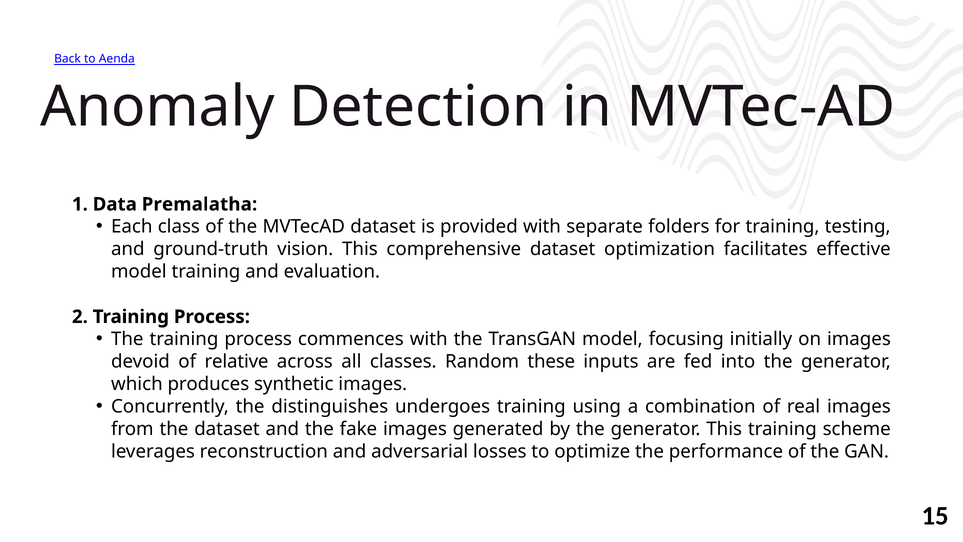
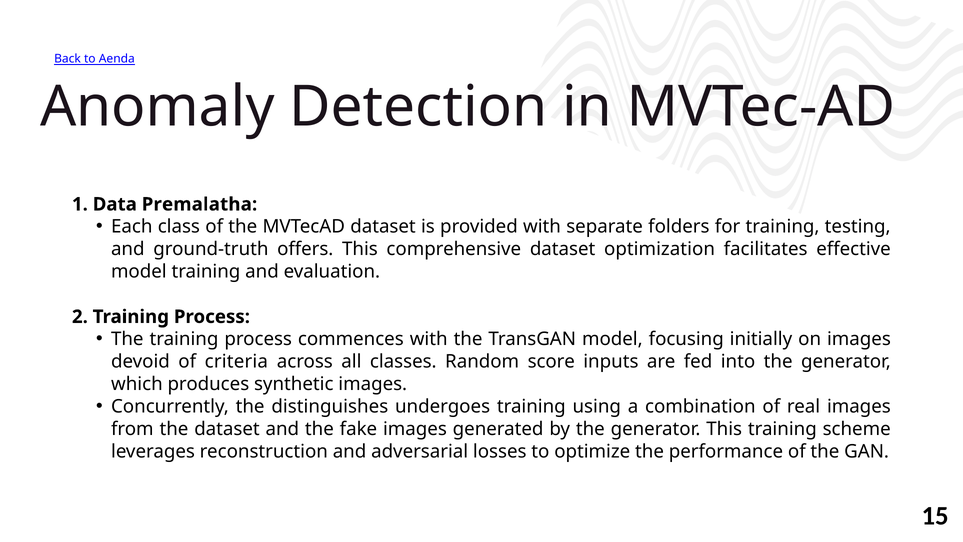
vision: vision -> offers
relative: relative -> criteria
these: these -> score
